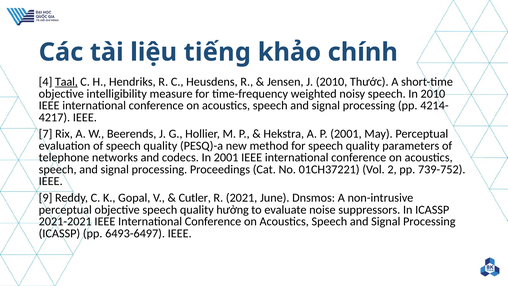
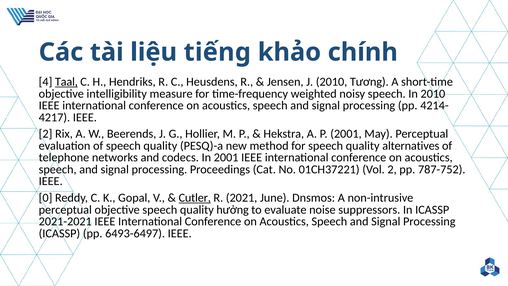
Thước: Thước -> Tương
7 at (46, 134): 7 -> 2
parameters: parameters -> alternatives
739-752: 739-752 -> 787-752
9: 9 -> 0
Cutler underline: none -> present
